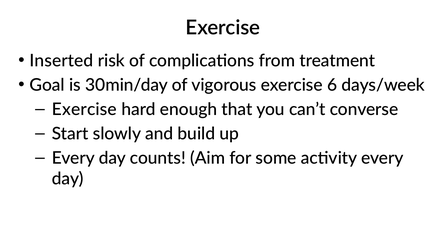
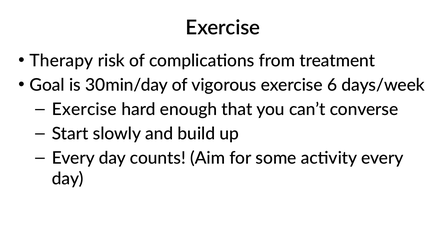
Inserted: Inserted -> Therapy
